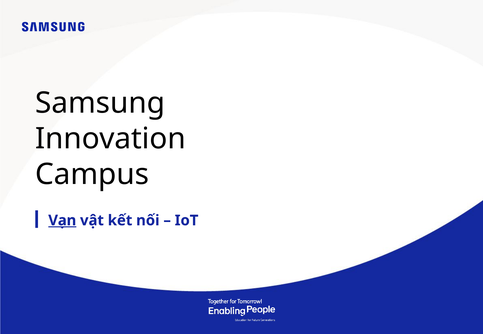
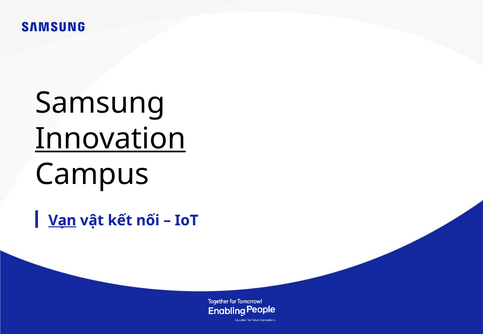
Innovation underline: none -> present
